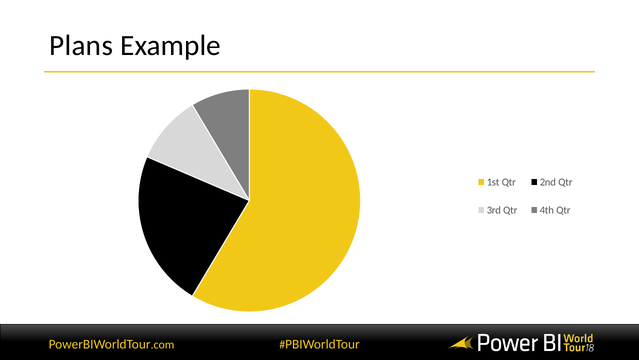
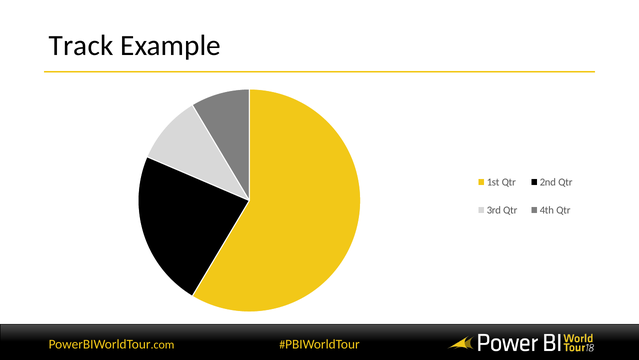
Plans: Plans -> Track
